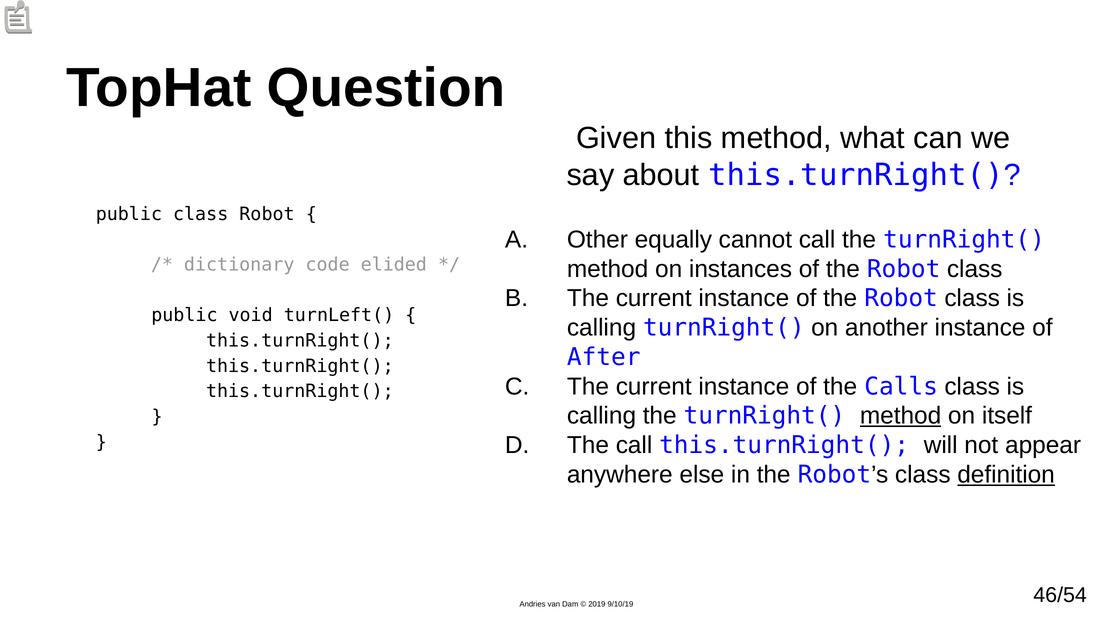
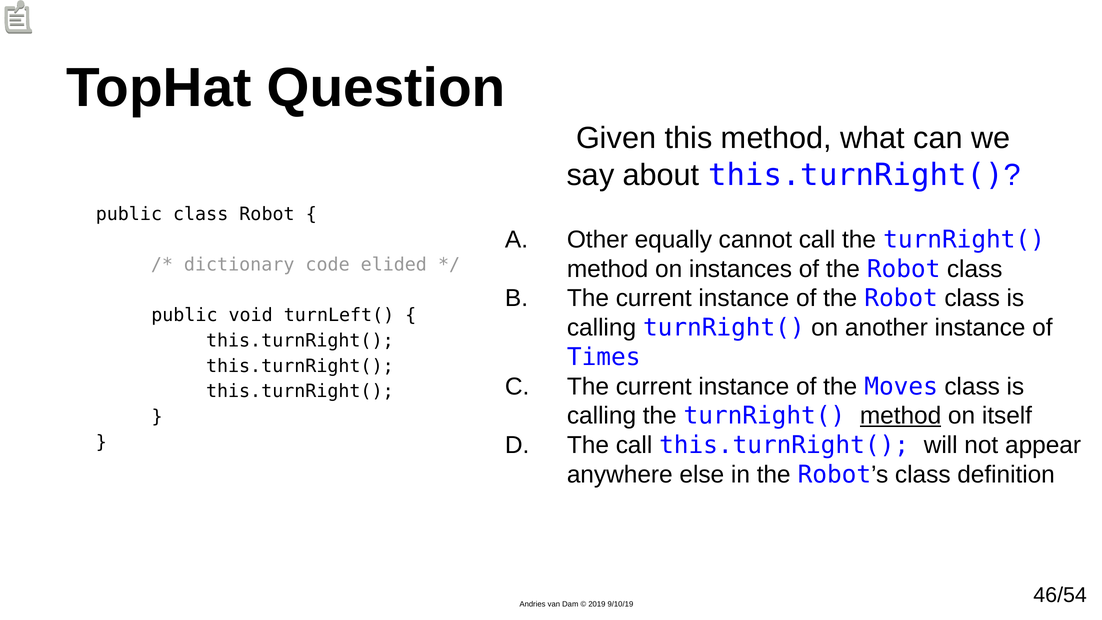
After: After -> Times
Calls: Calls -> Moves
definition underline: present -> none
